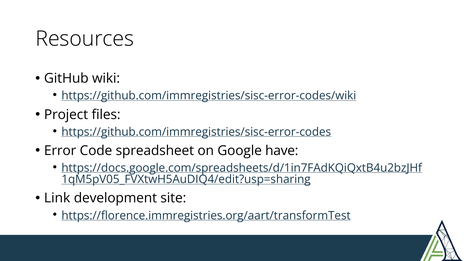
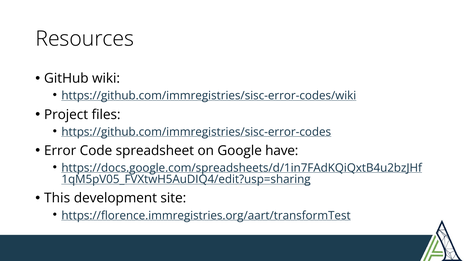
Link: Link -> This
